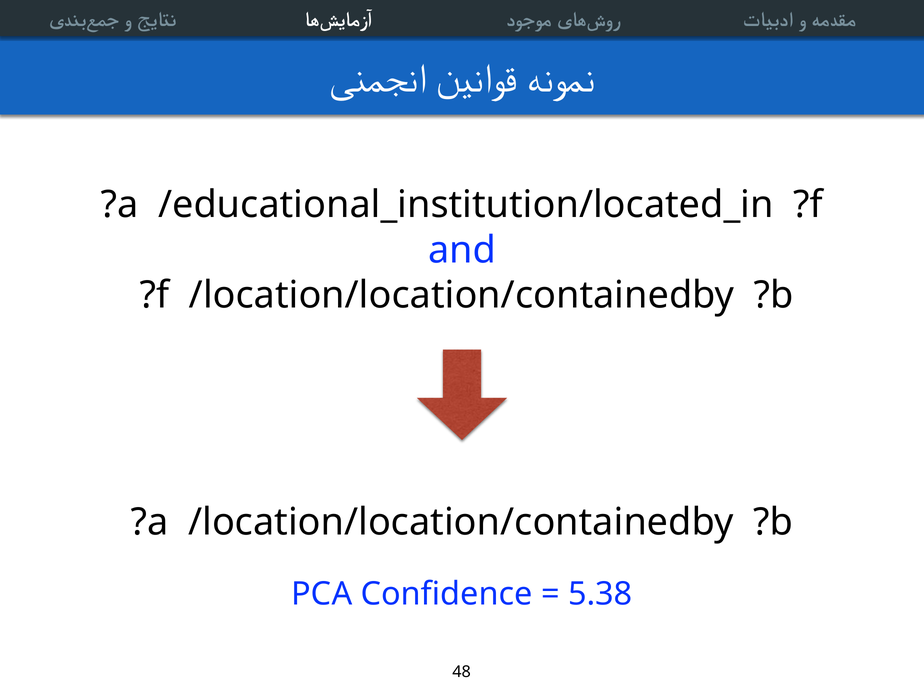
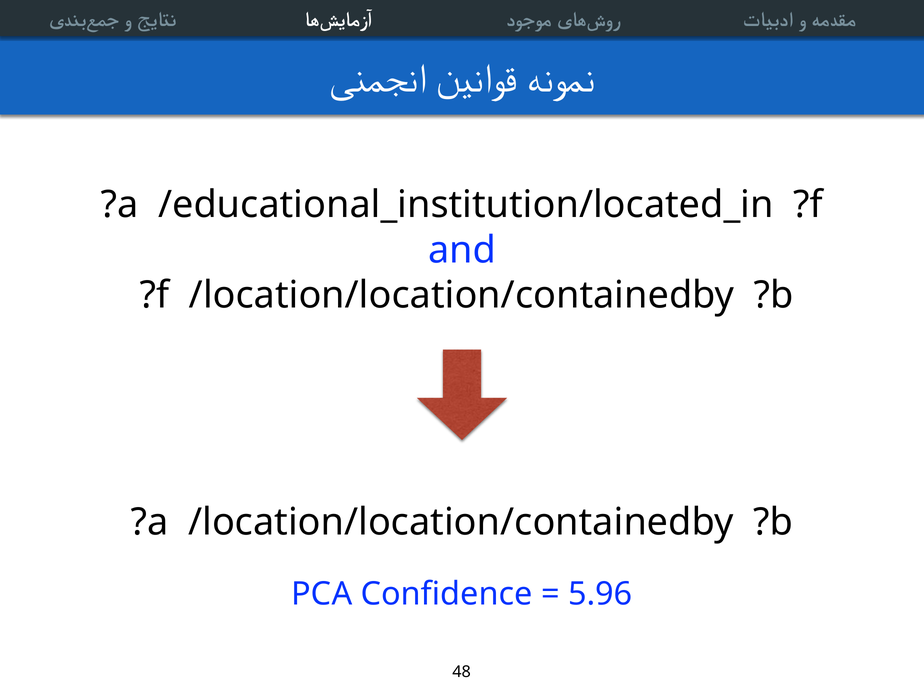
5.38: 5.38 -> 5.96
